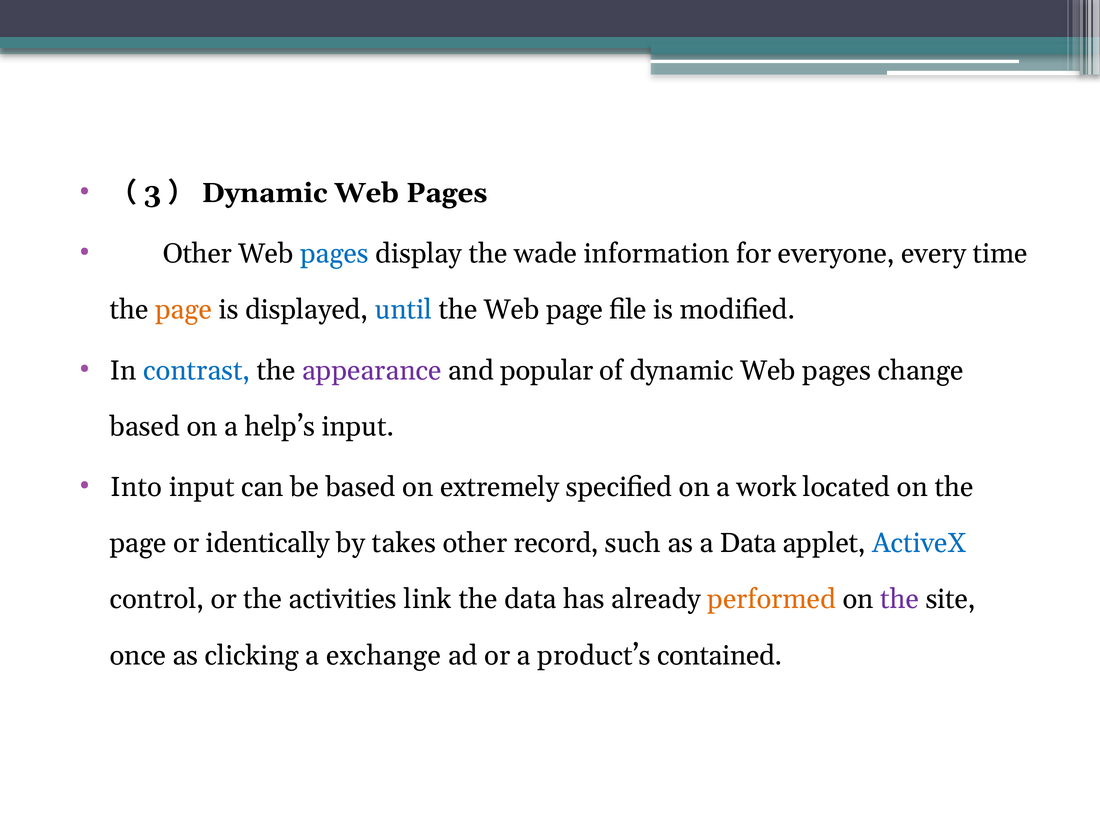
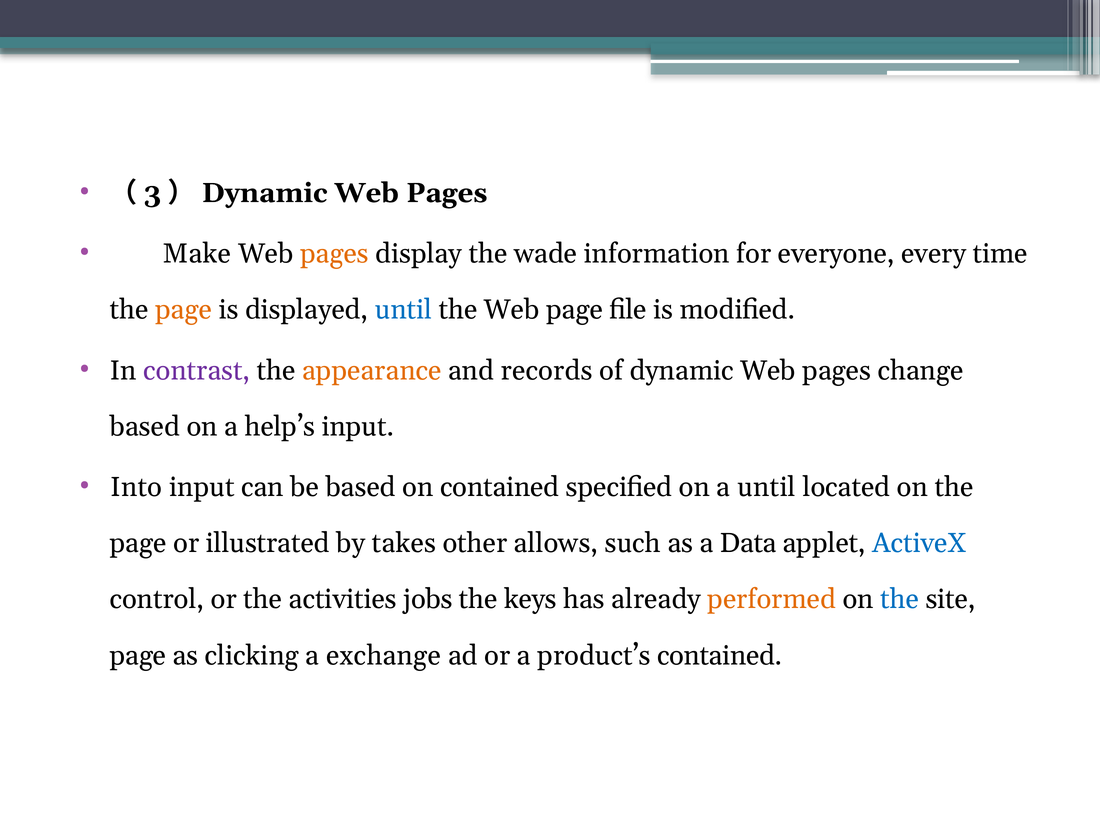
Other at (197, 254): Other -> Make
pages at (334, 254) colour: blue -> orange
contrast colour: blue -> purple
appearance colour: purple -> orange
popular: popular -> records
on extremely: extremely -> contained
a work: work -> until
identically: identically -> illustrated
record: record -> allows
link: link -> jobs
the data: data -> keys
the at (900, 599) colour: purple -> blue
once at (138, 655): once -> page
